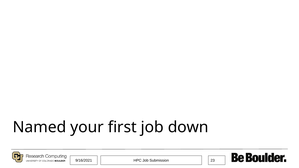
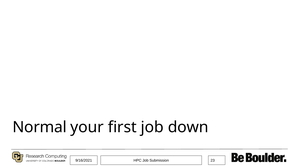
Named: Named -> Normal
